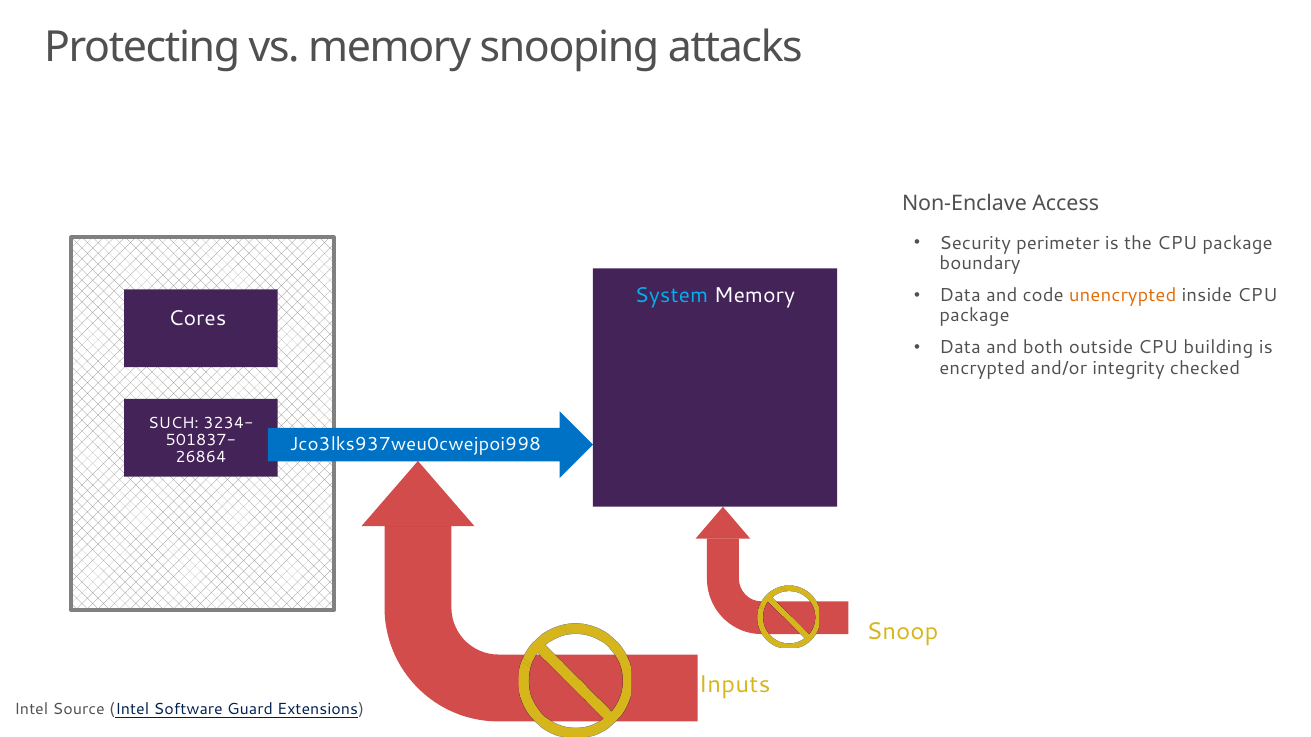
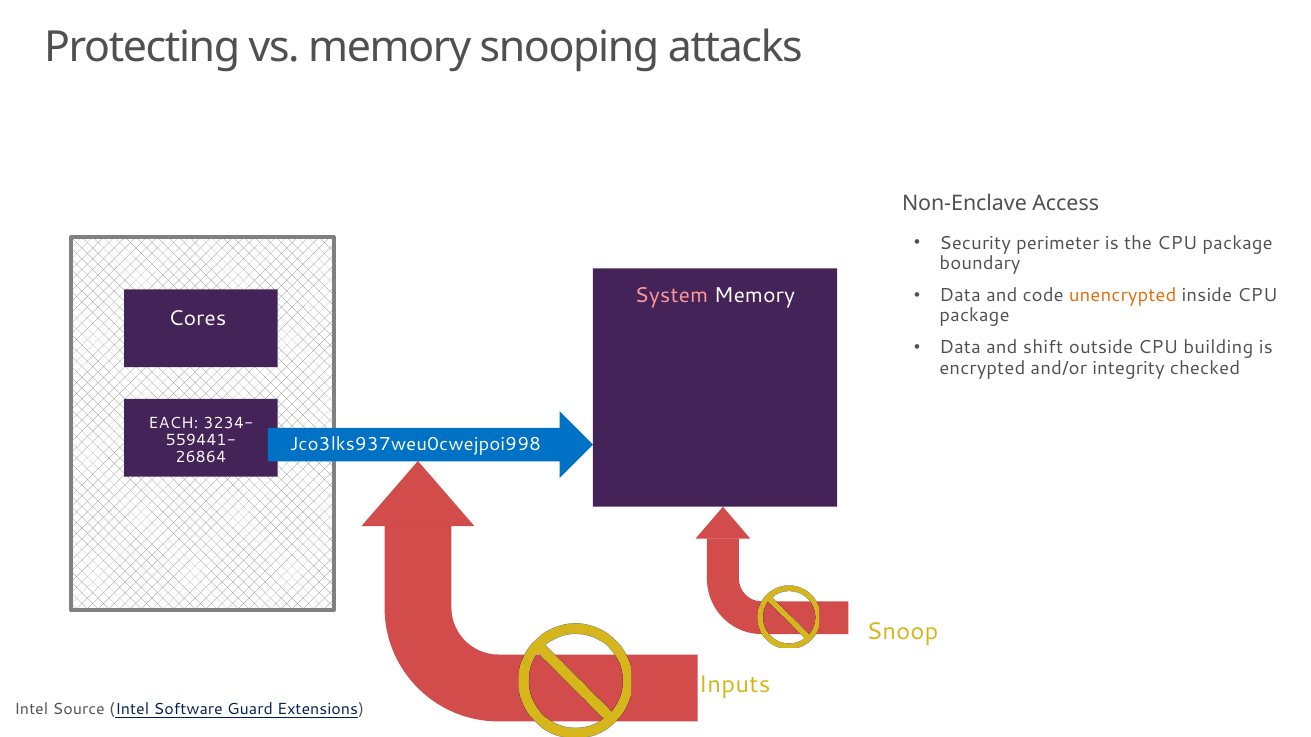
System colour: light blue -> pink
both: both -> shift
SUCH: SUCH -> EACH
501837-: 501837- -> 559441-
